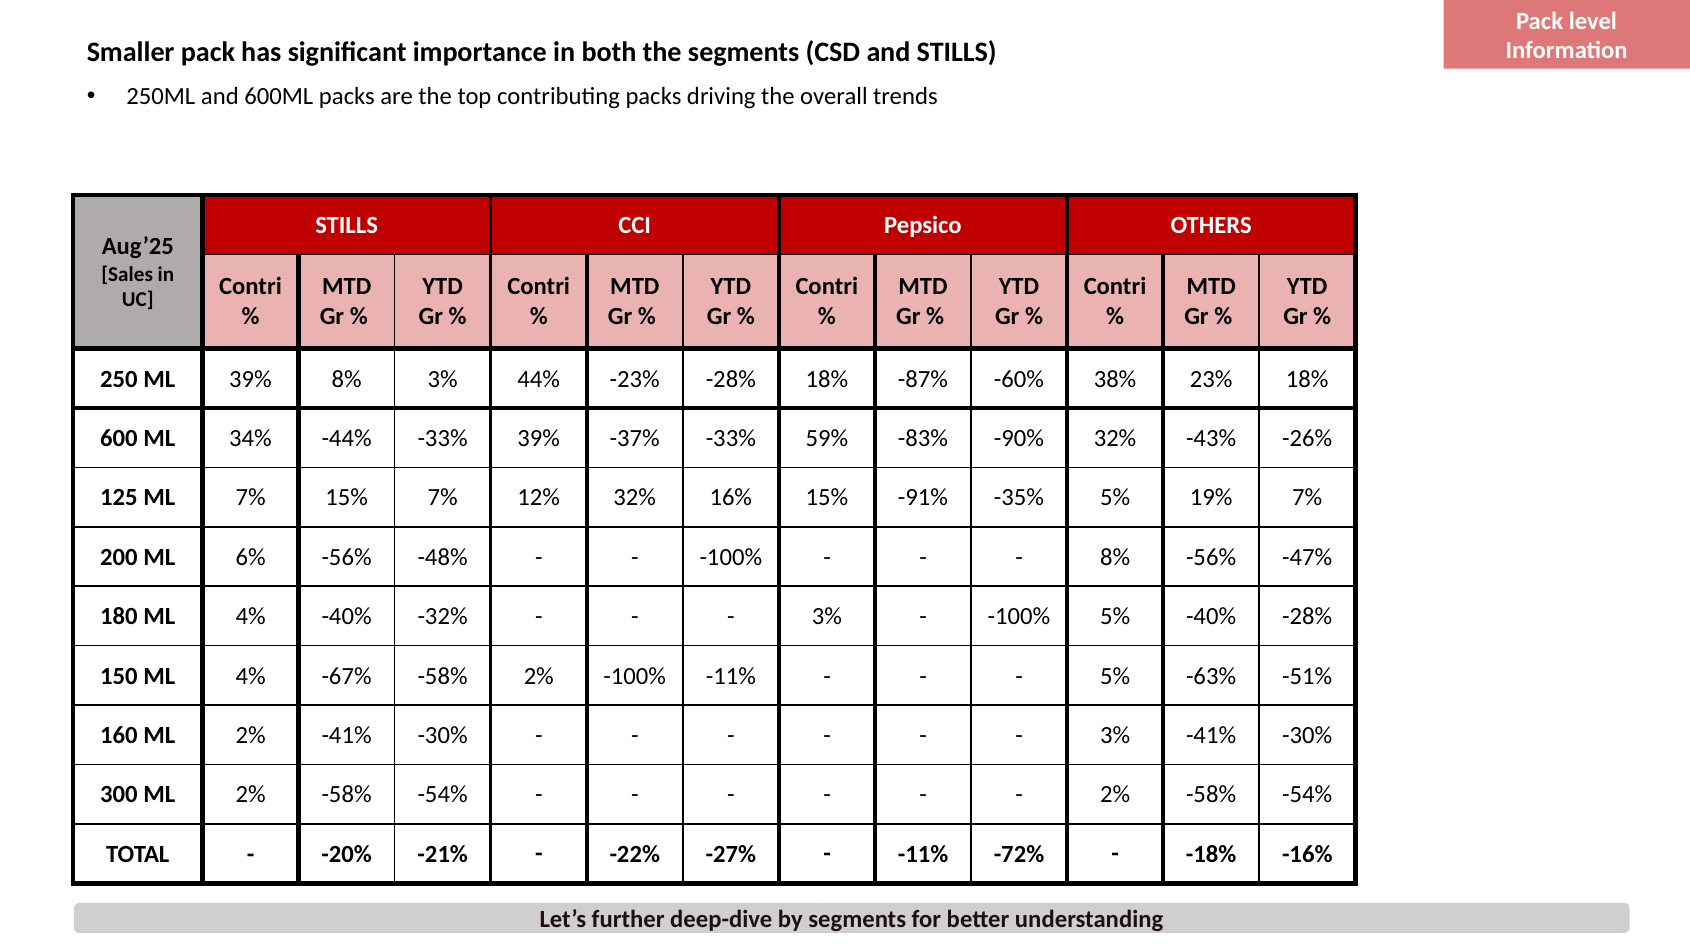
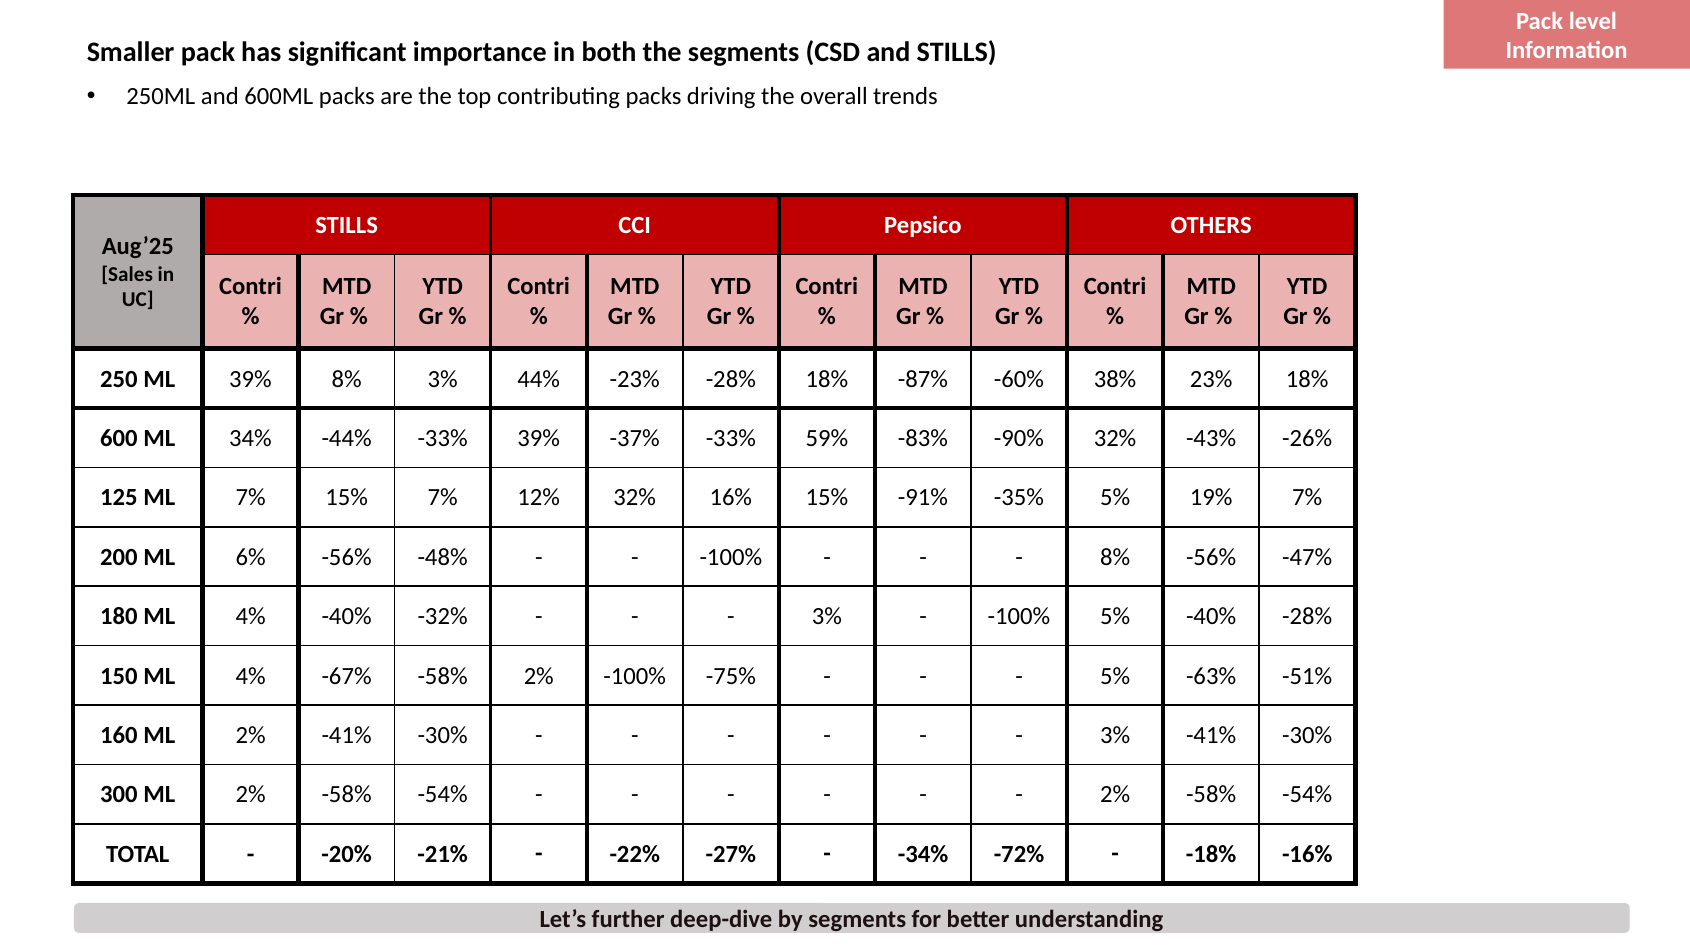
-100% -11%: -11% -> -75%
-11% at (923, 854): -11% -> -34%
